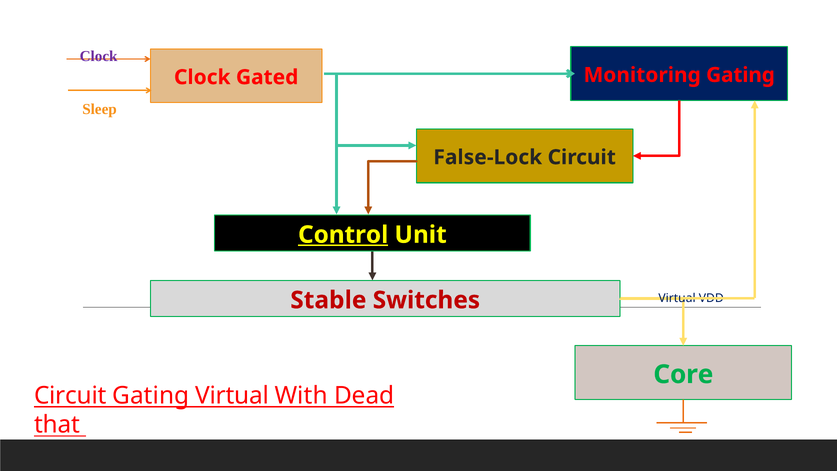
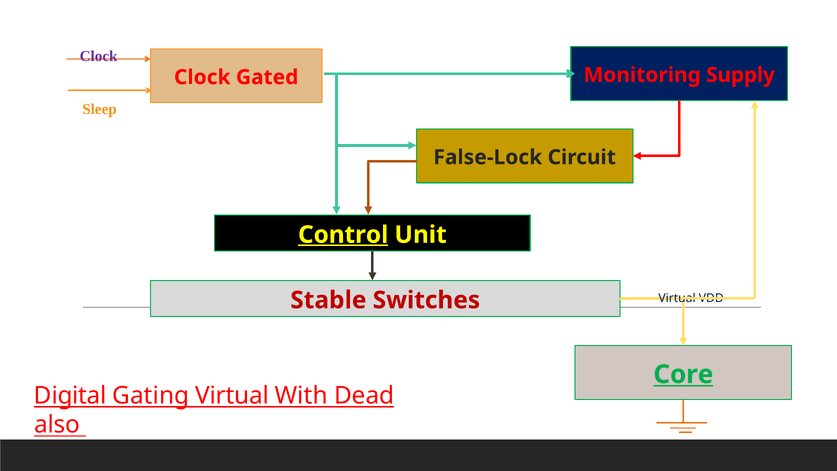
Monitoring Gating: Gating -> Supply
Core underline: none -> present
Circuit at (70, 395): Circuit -> Digital
that: that -> also
